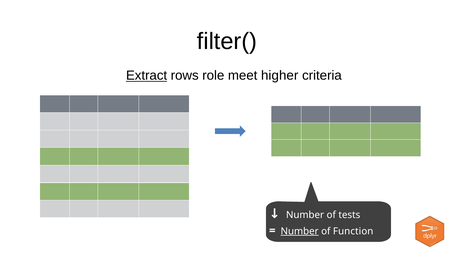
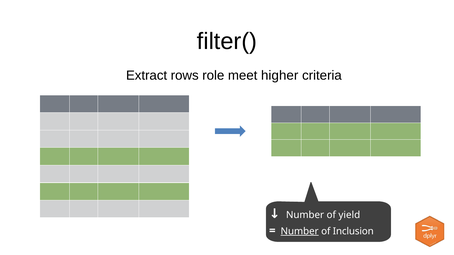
Extract underline: present -> none
tests: tests -> yield
Function: Function -> Inclusion
